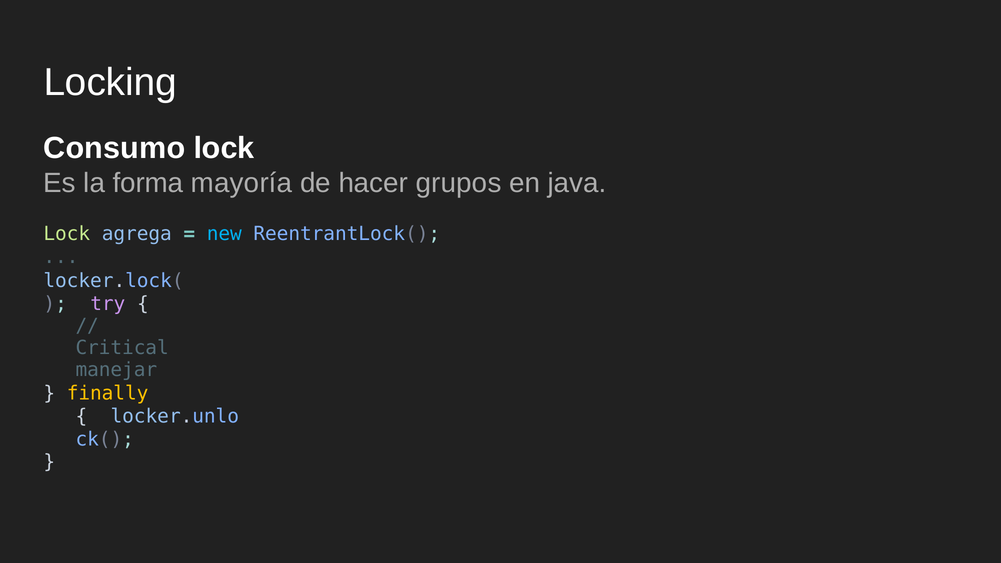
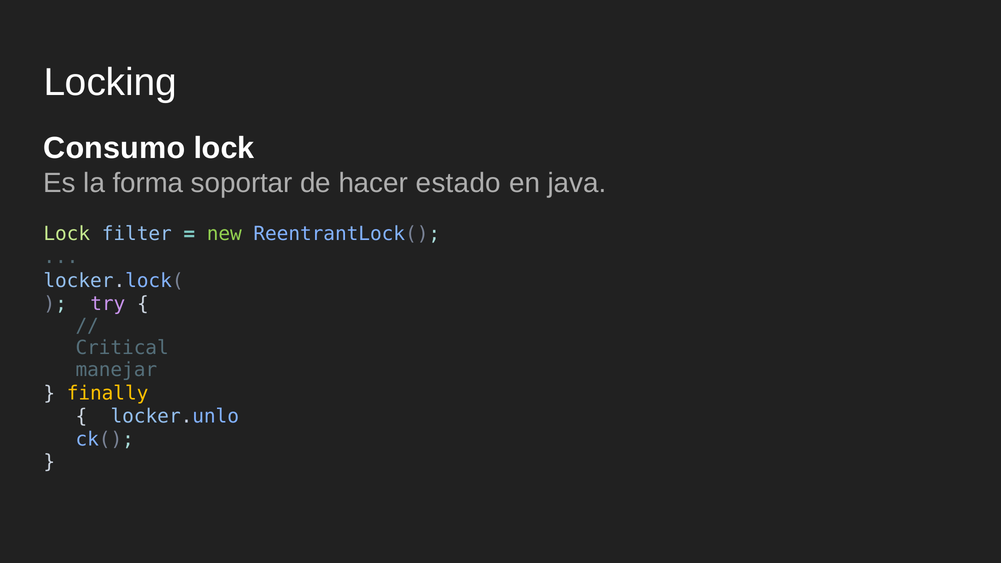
mayoría: mayoría -> soportar
grupos: grupos -> estado
agrega: agrega -> filter
new colour: light blue -> light green
